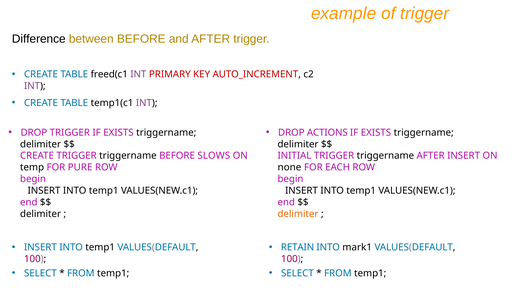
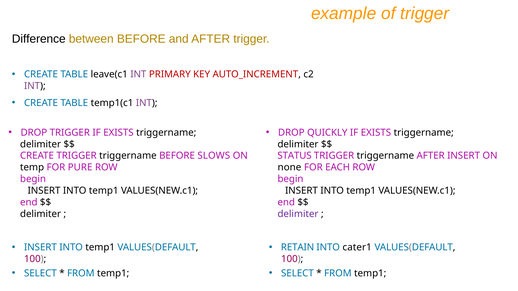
freed(c1: freed(c1 -> leave(c1
ACTIONS: ACTIONS -> QUICKLY
INITIAL: INITIAL -> STATUS
delimiter at (298, 214) colour: orange -> purple
mark1: mark1 -> cater1
